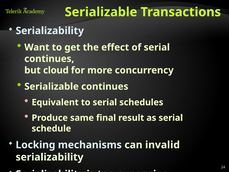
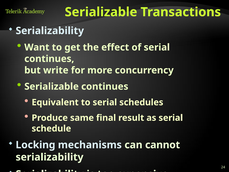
cloud: cloud -> write
invalid: invalid -> cannot
